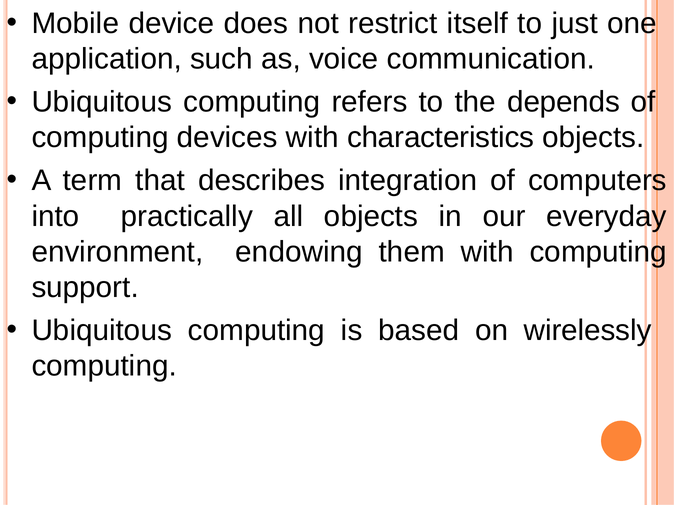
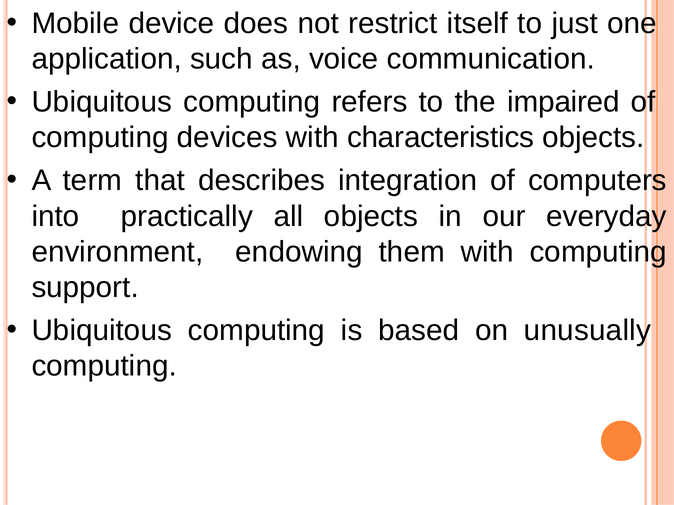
depends: depends -> impaired
wirelessly: wirelessly -> unusually
